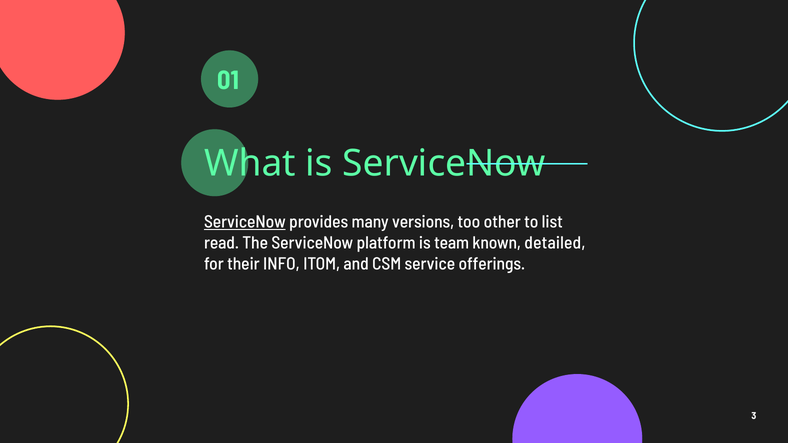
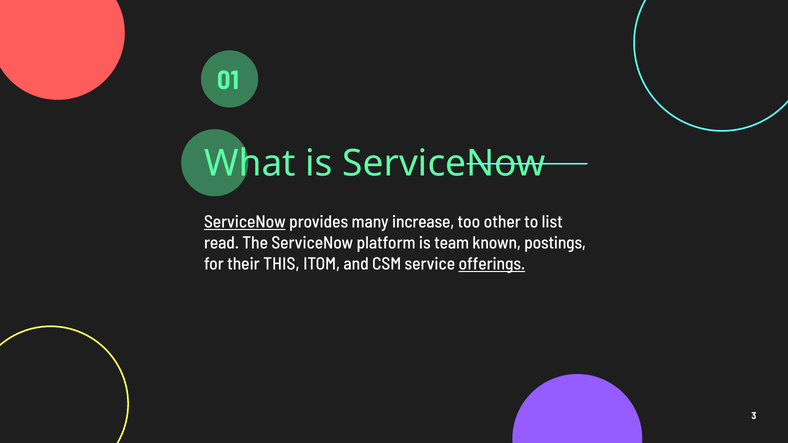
versions: versions -> increase
detailed: detailed -> postings
INFO: INFO -> THIS
offerings underline: none -> present
